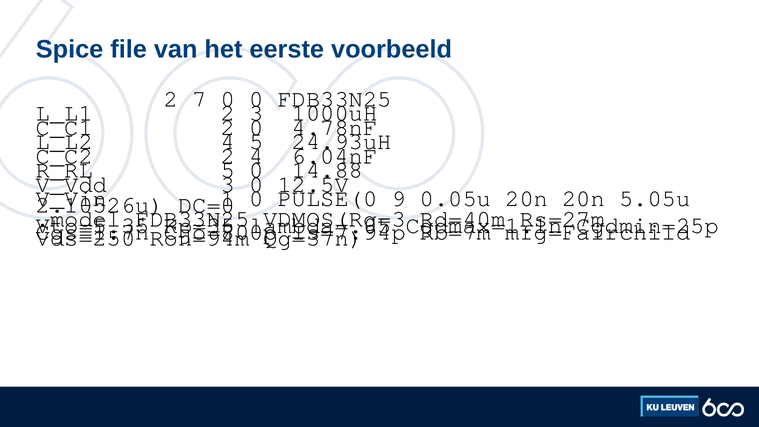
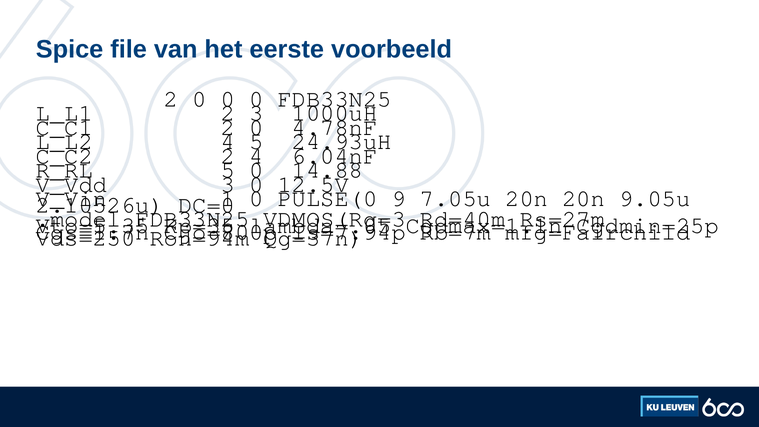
7 at (200, 99): 7 -> 0
0.05u: 0.05u -> 7.05u
5.05u: 5.05u -> 9.05u
